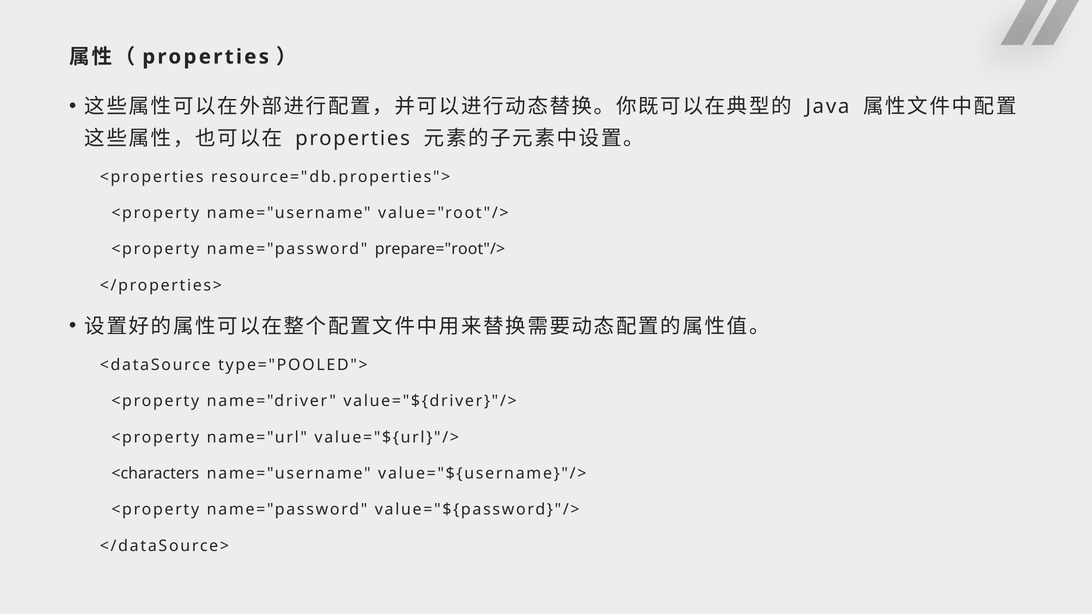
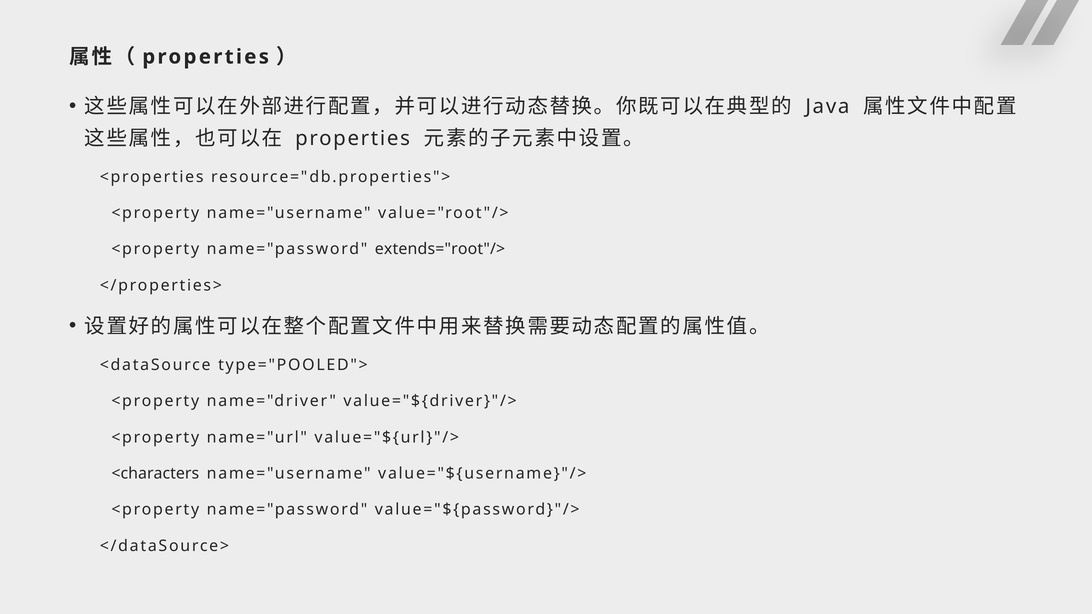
prepare="root"/>: prepare="root"/> -> extends="root"/>
